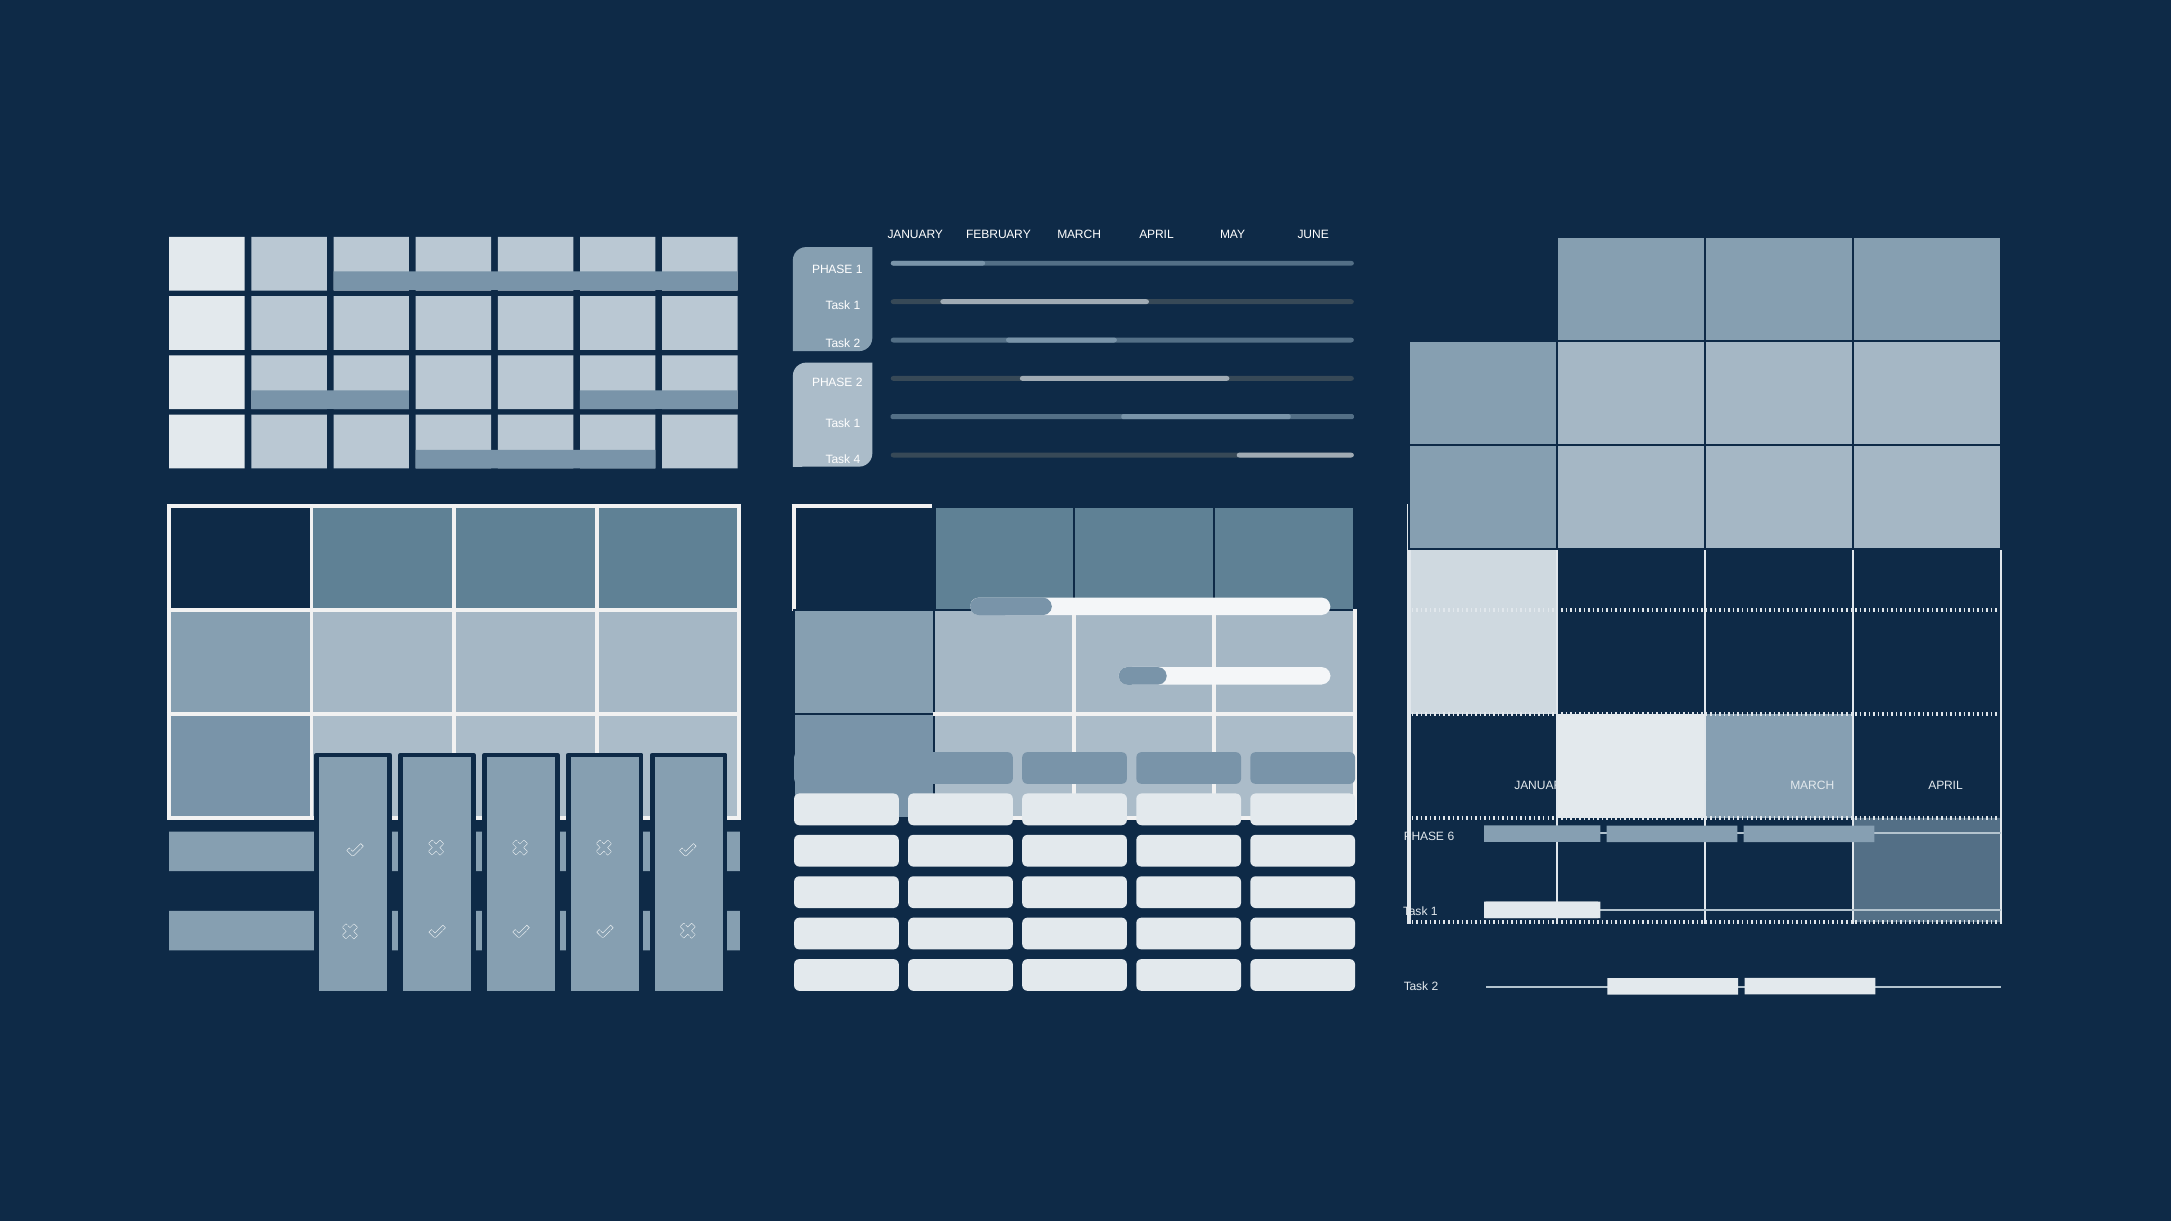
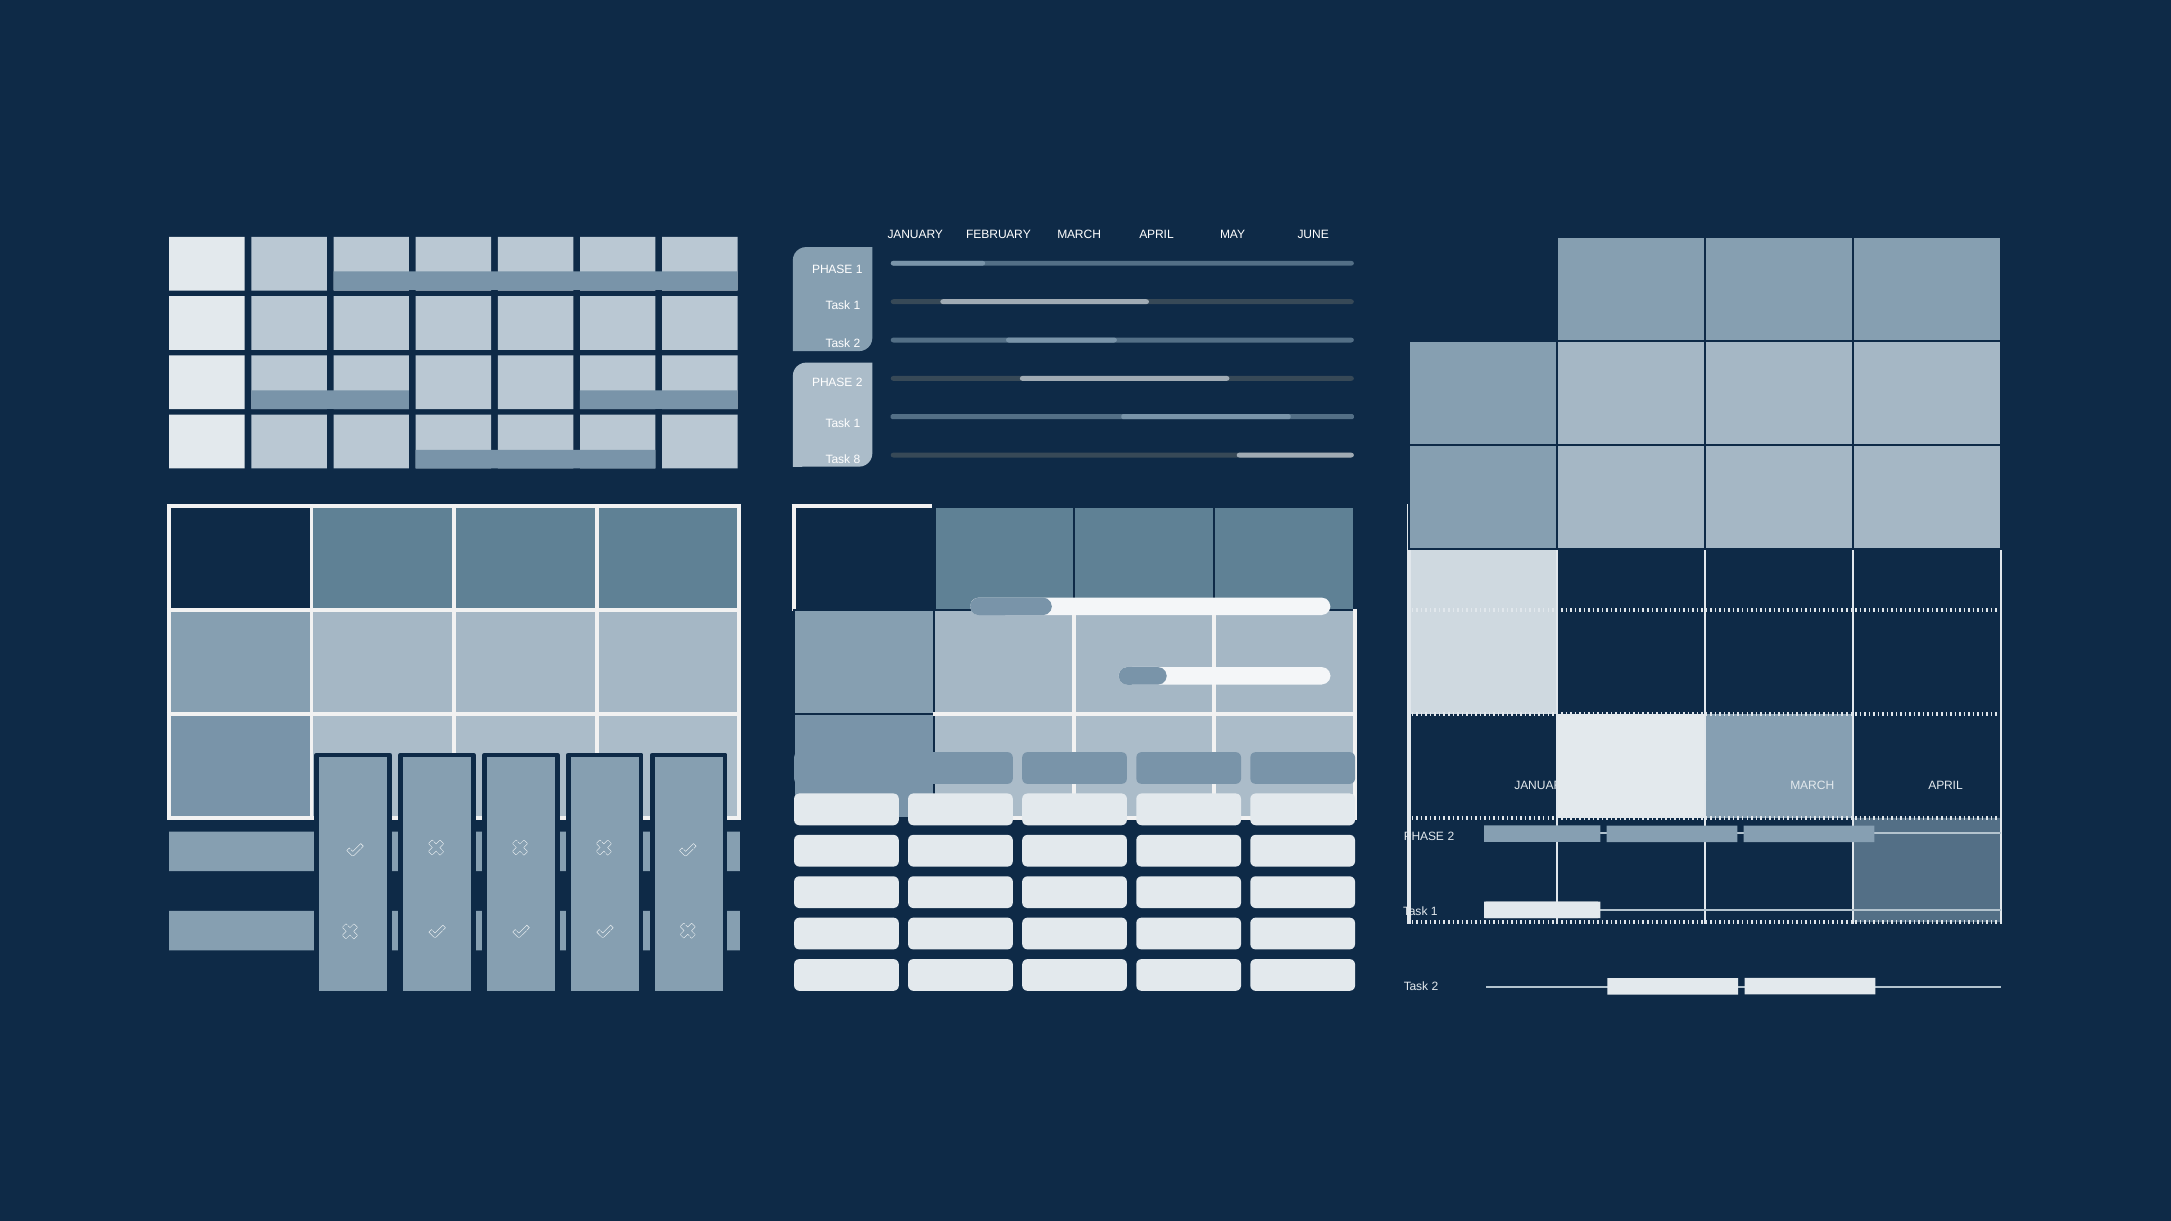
4: 4 -> 8
6 at (1451, 836): 6 -> 2
